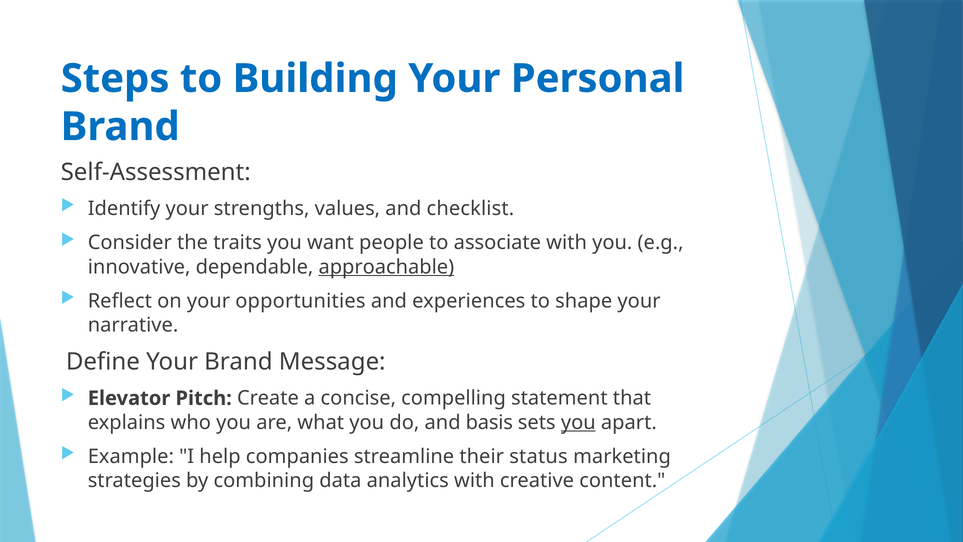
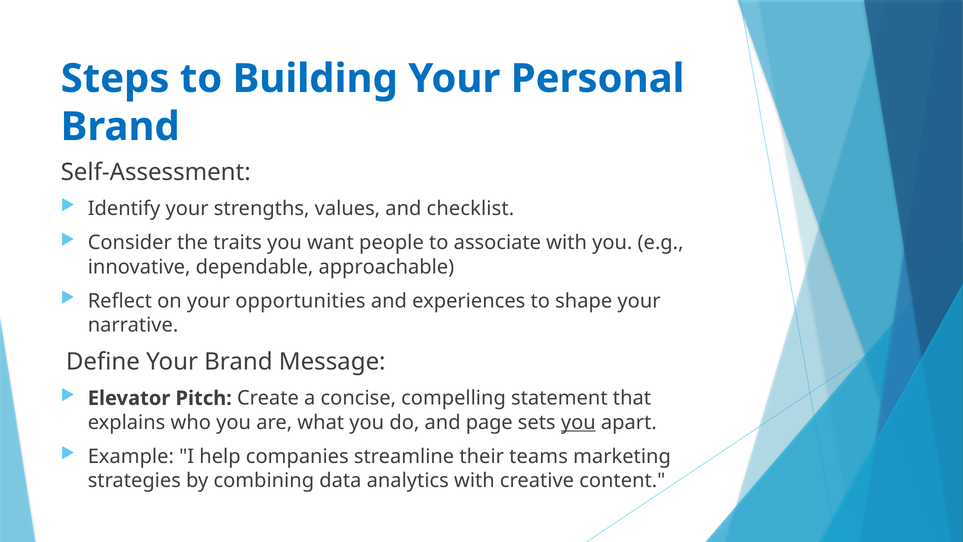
approachable underline: present -> none
basis: basis -> page
status: status -> teams
